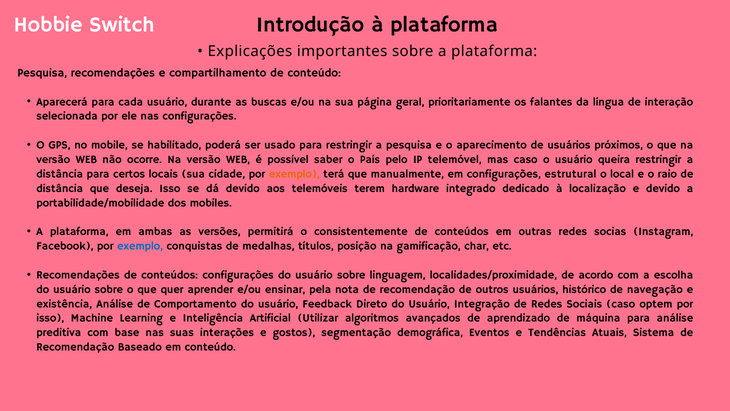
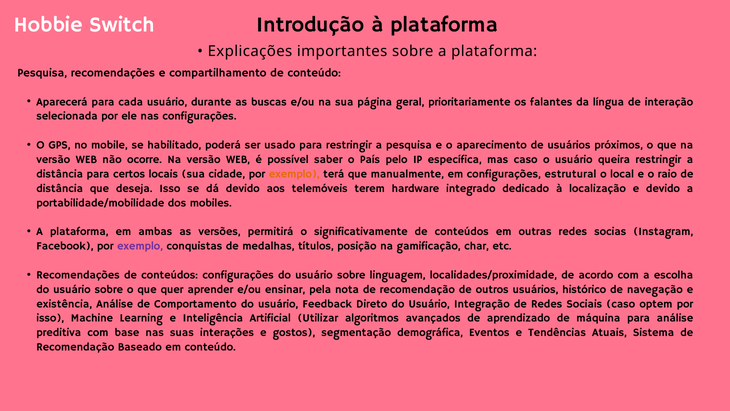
telemóvel: telemóvel -> específica
consistentemente: consistentemente -> significativamente
exemplo at (140, 246) colour: blue -> purple
